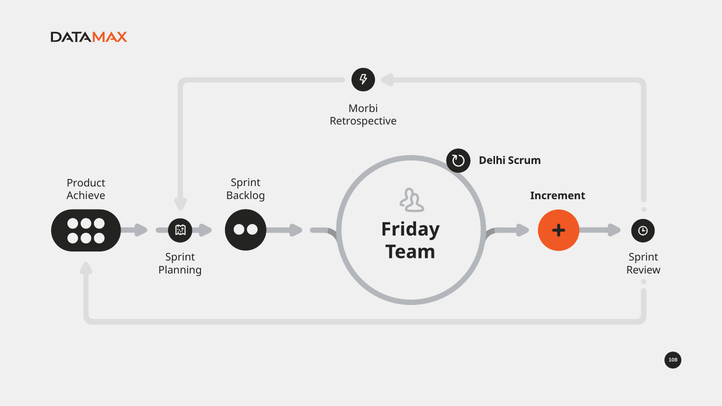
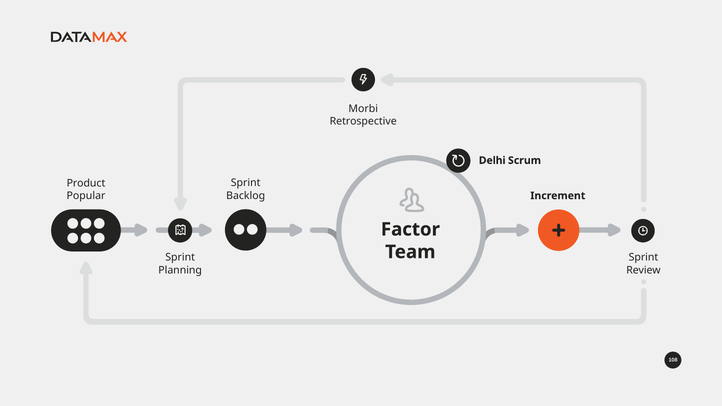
Achieve: Achieve -> Popular
Friday: Friday -> Factor
